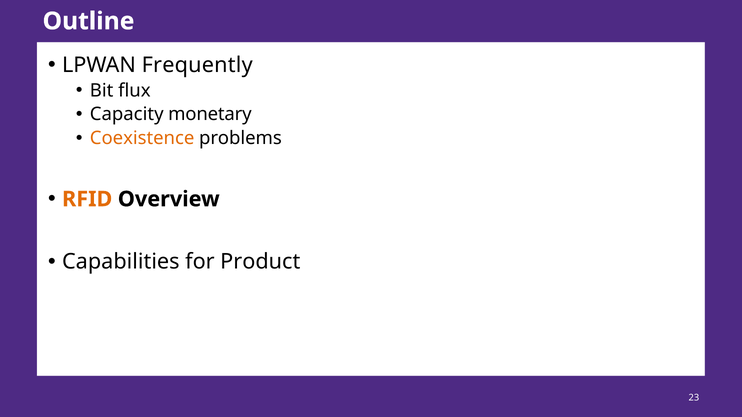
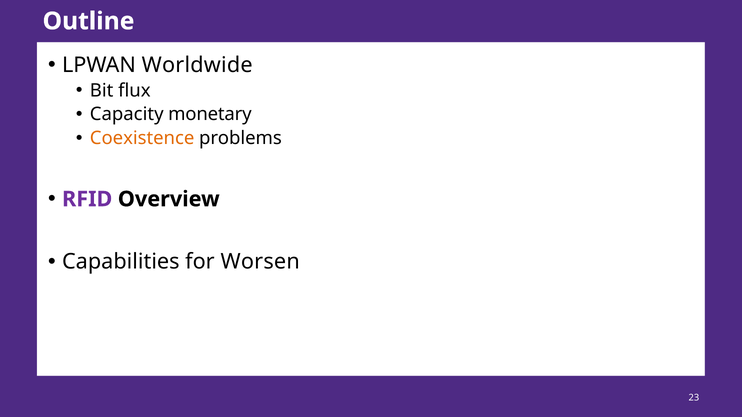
Frequently: Frequently -> Worldwide
RFID colour: orange -> purple
Product: Product -> Worsen
